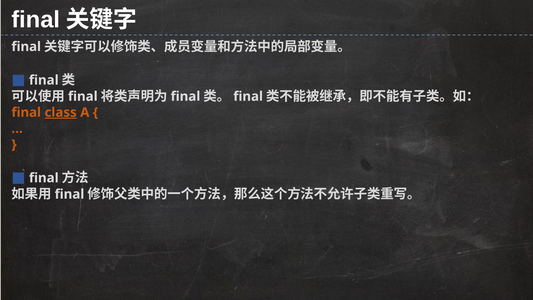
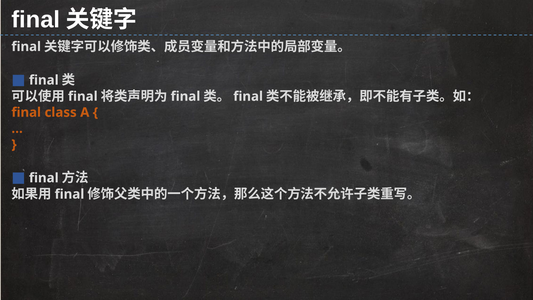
class underline: present -> none
